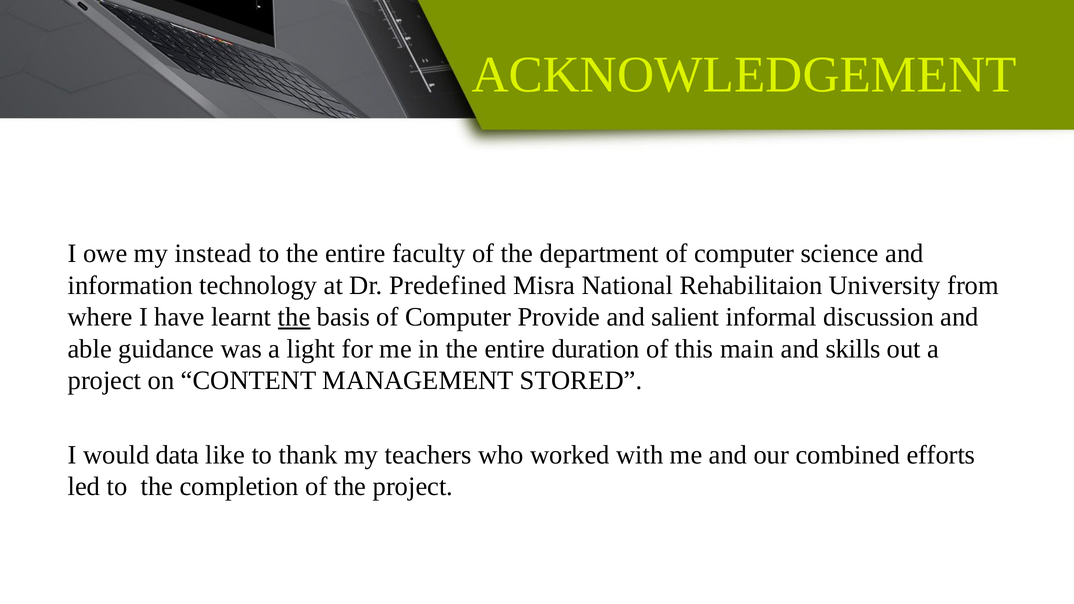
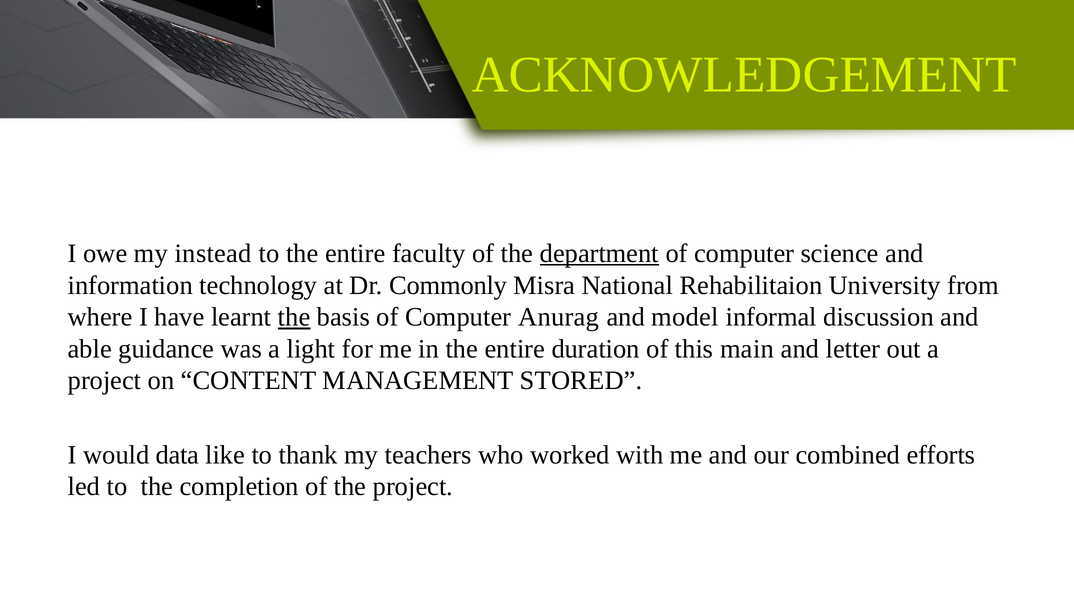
department underline: none -> present
Predefined: Predefined -> Commonly
Provide: Provide -> Anurag
salient: salient -> model
skills: skills -> letter
